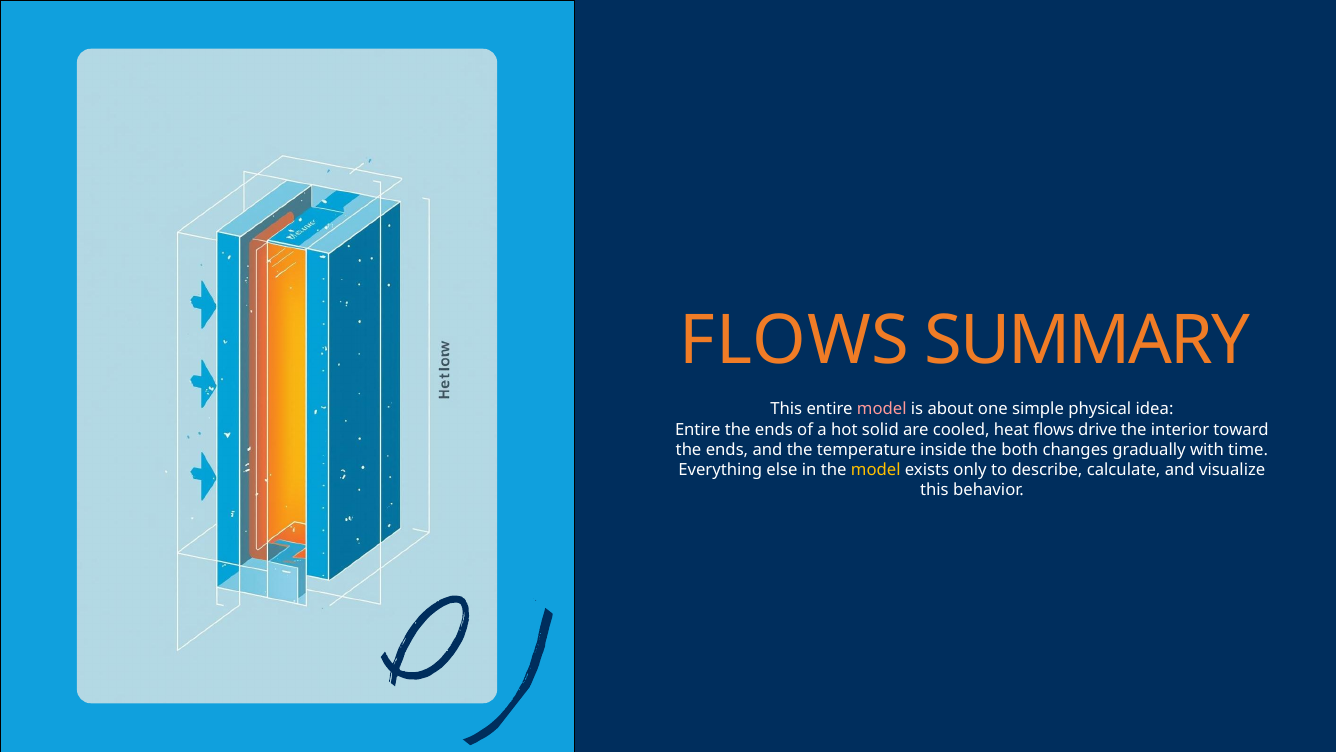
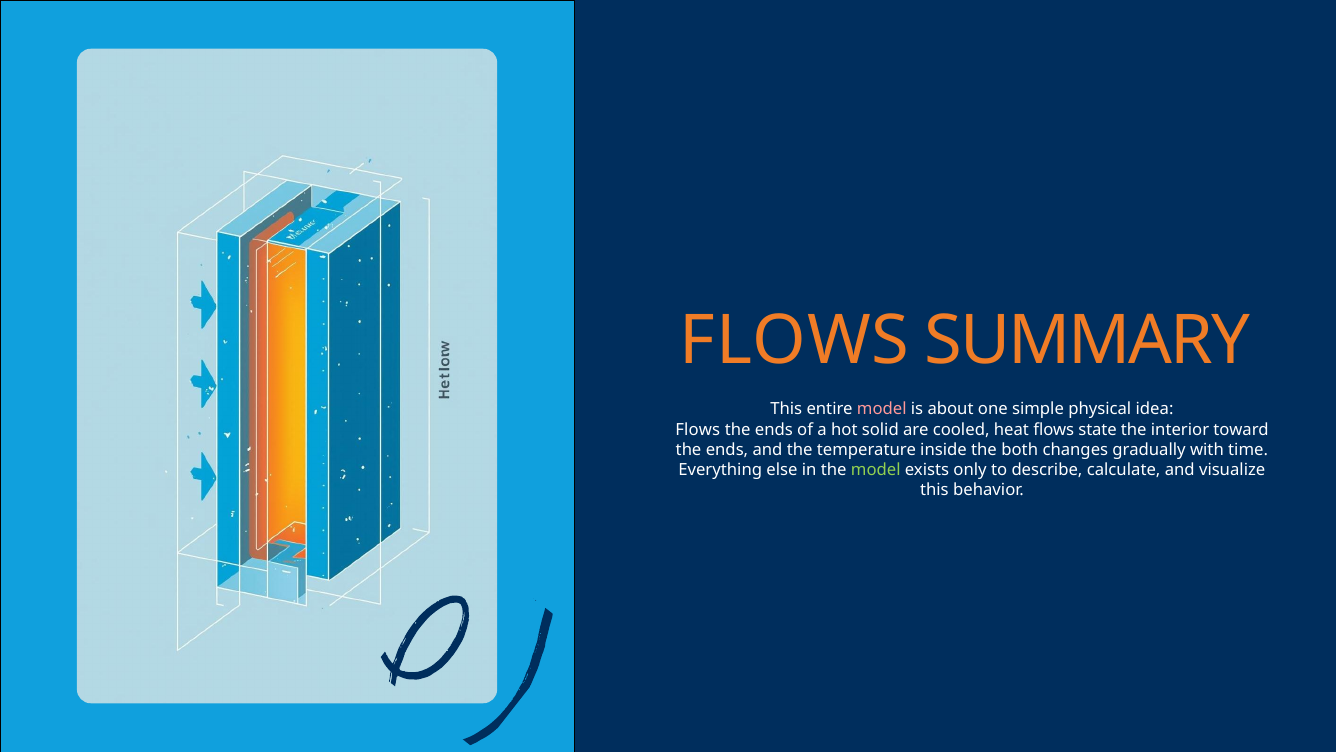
Entire at (698, 429): Entire -> Flows
drive: drive -> state
model at (876, 469) colour: yellow -> light green
